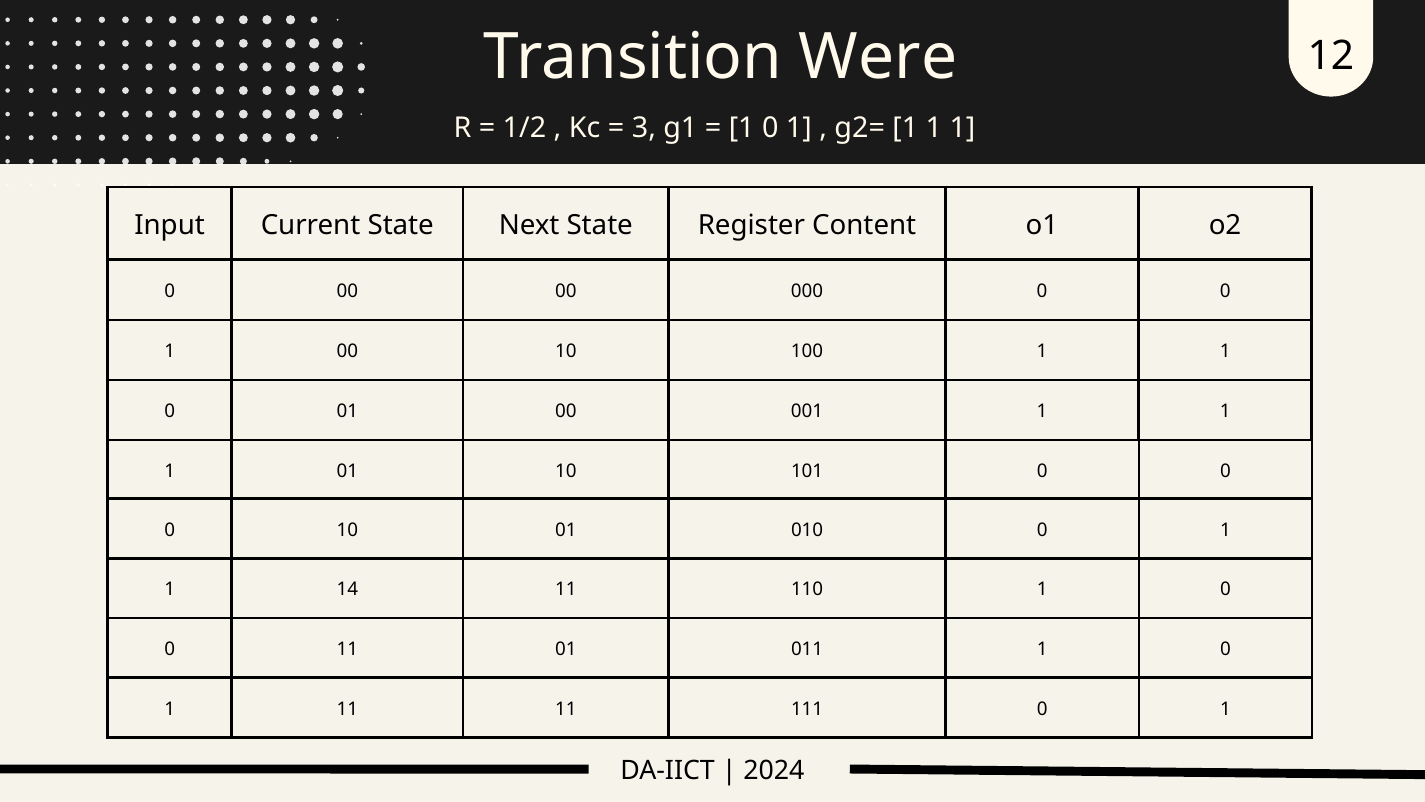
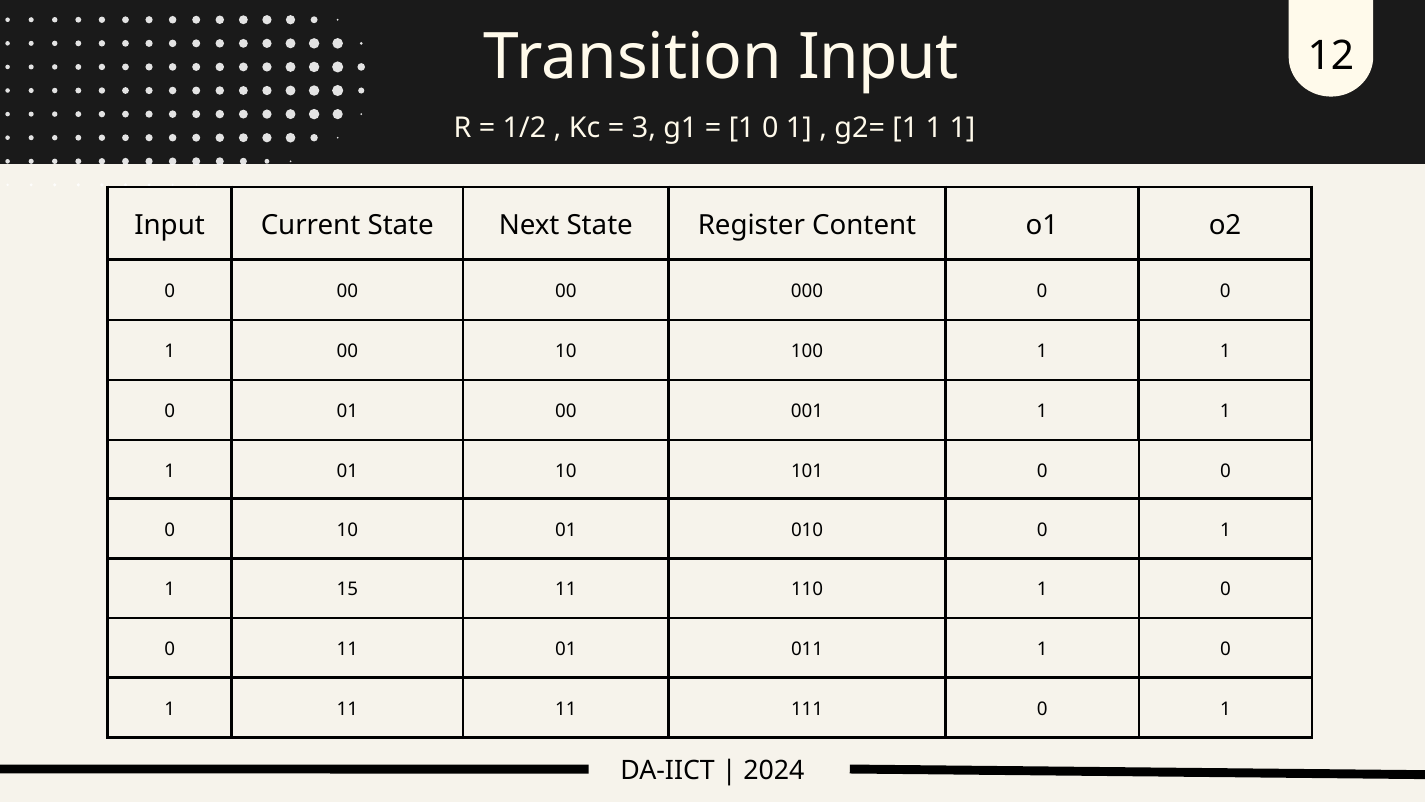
Transition Were: Were -> Input
14: 14 -> 15
